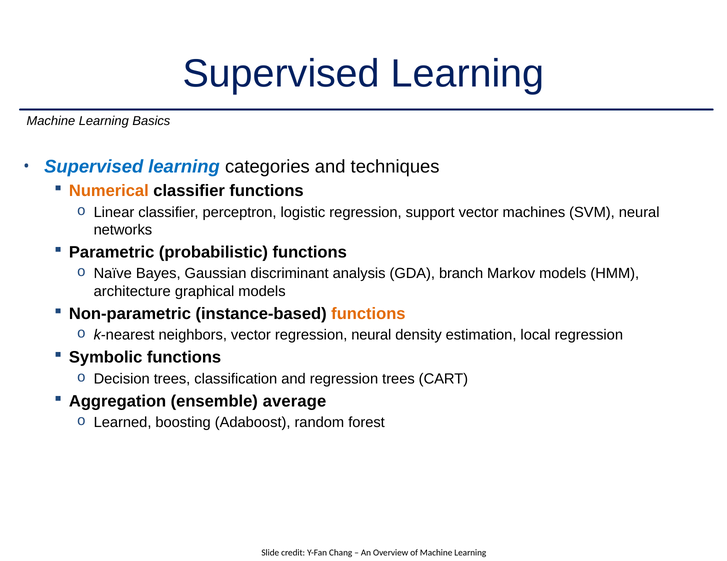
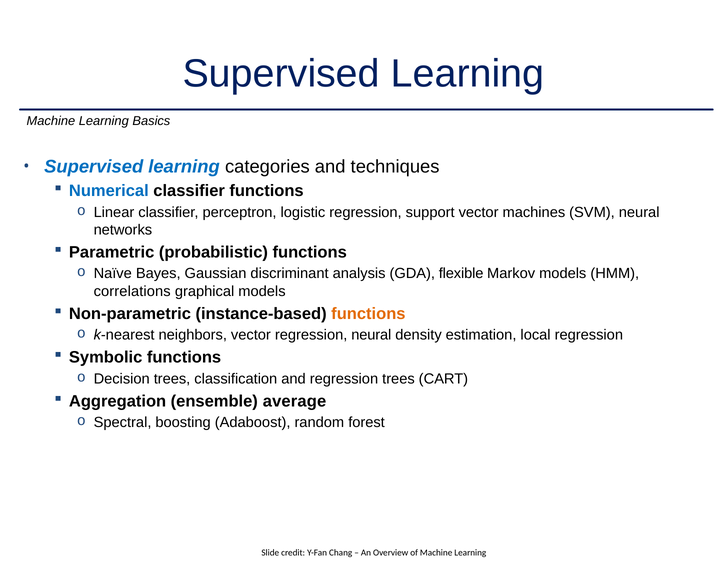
Numerical colour: orange -> blue
branch: branch -> flexible
architecture: architecture -> correlations
Learned: Learned -> Spectral
